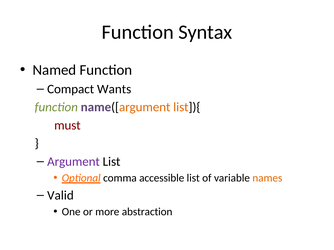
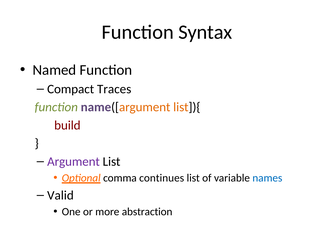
Wants: Wants -> Traces
must: must -> build
accessible: accessible -> continues
names colour: orange -> blue
